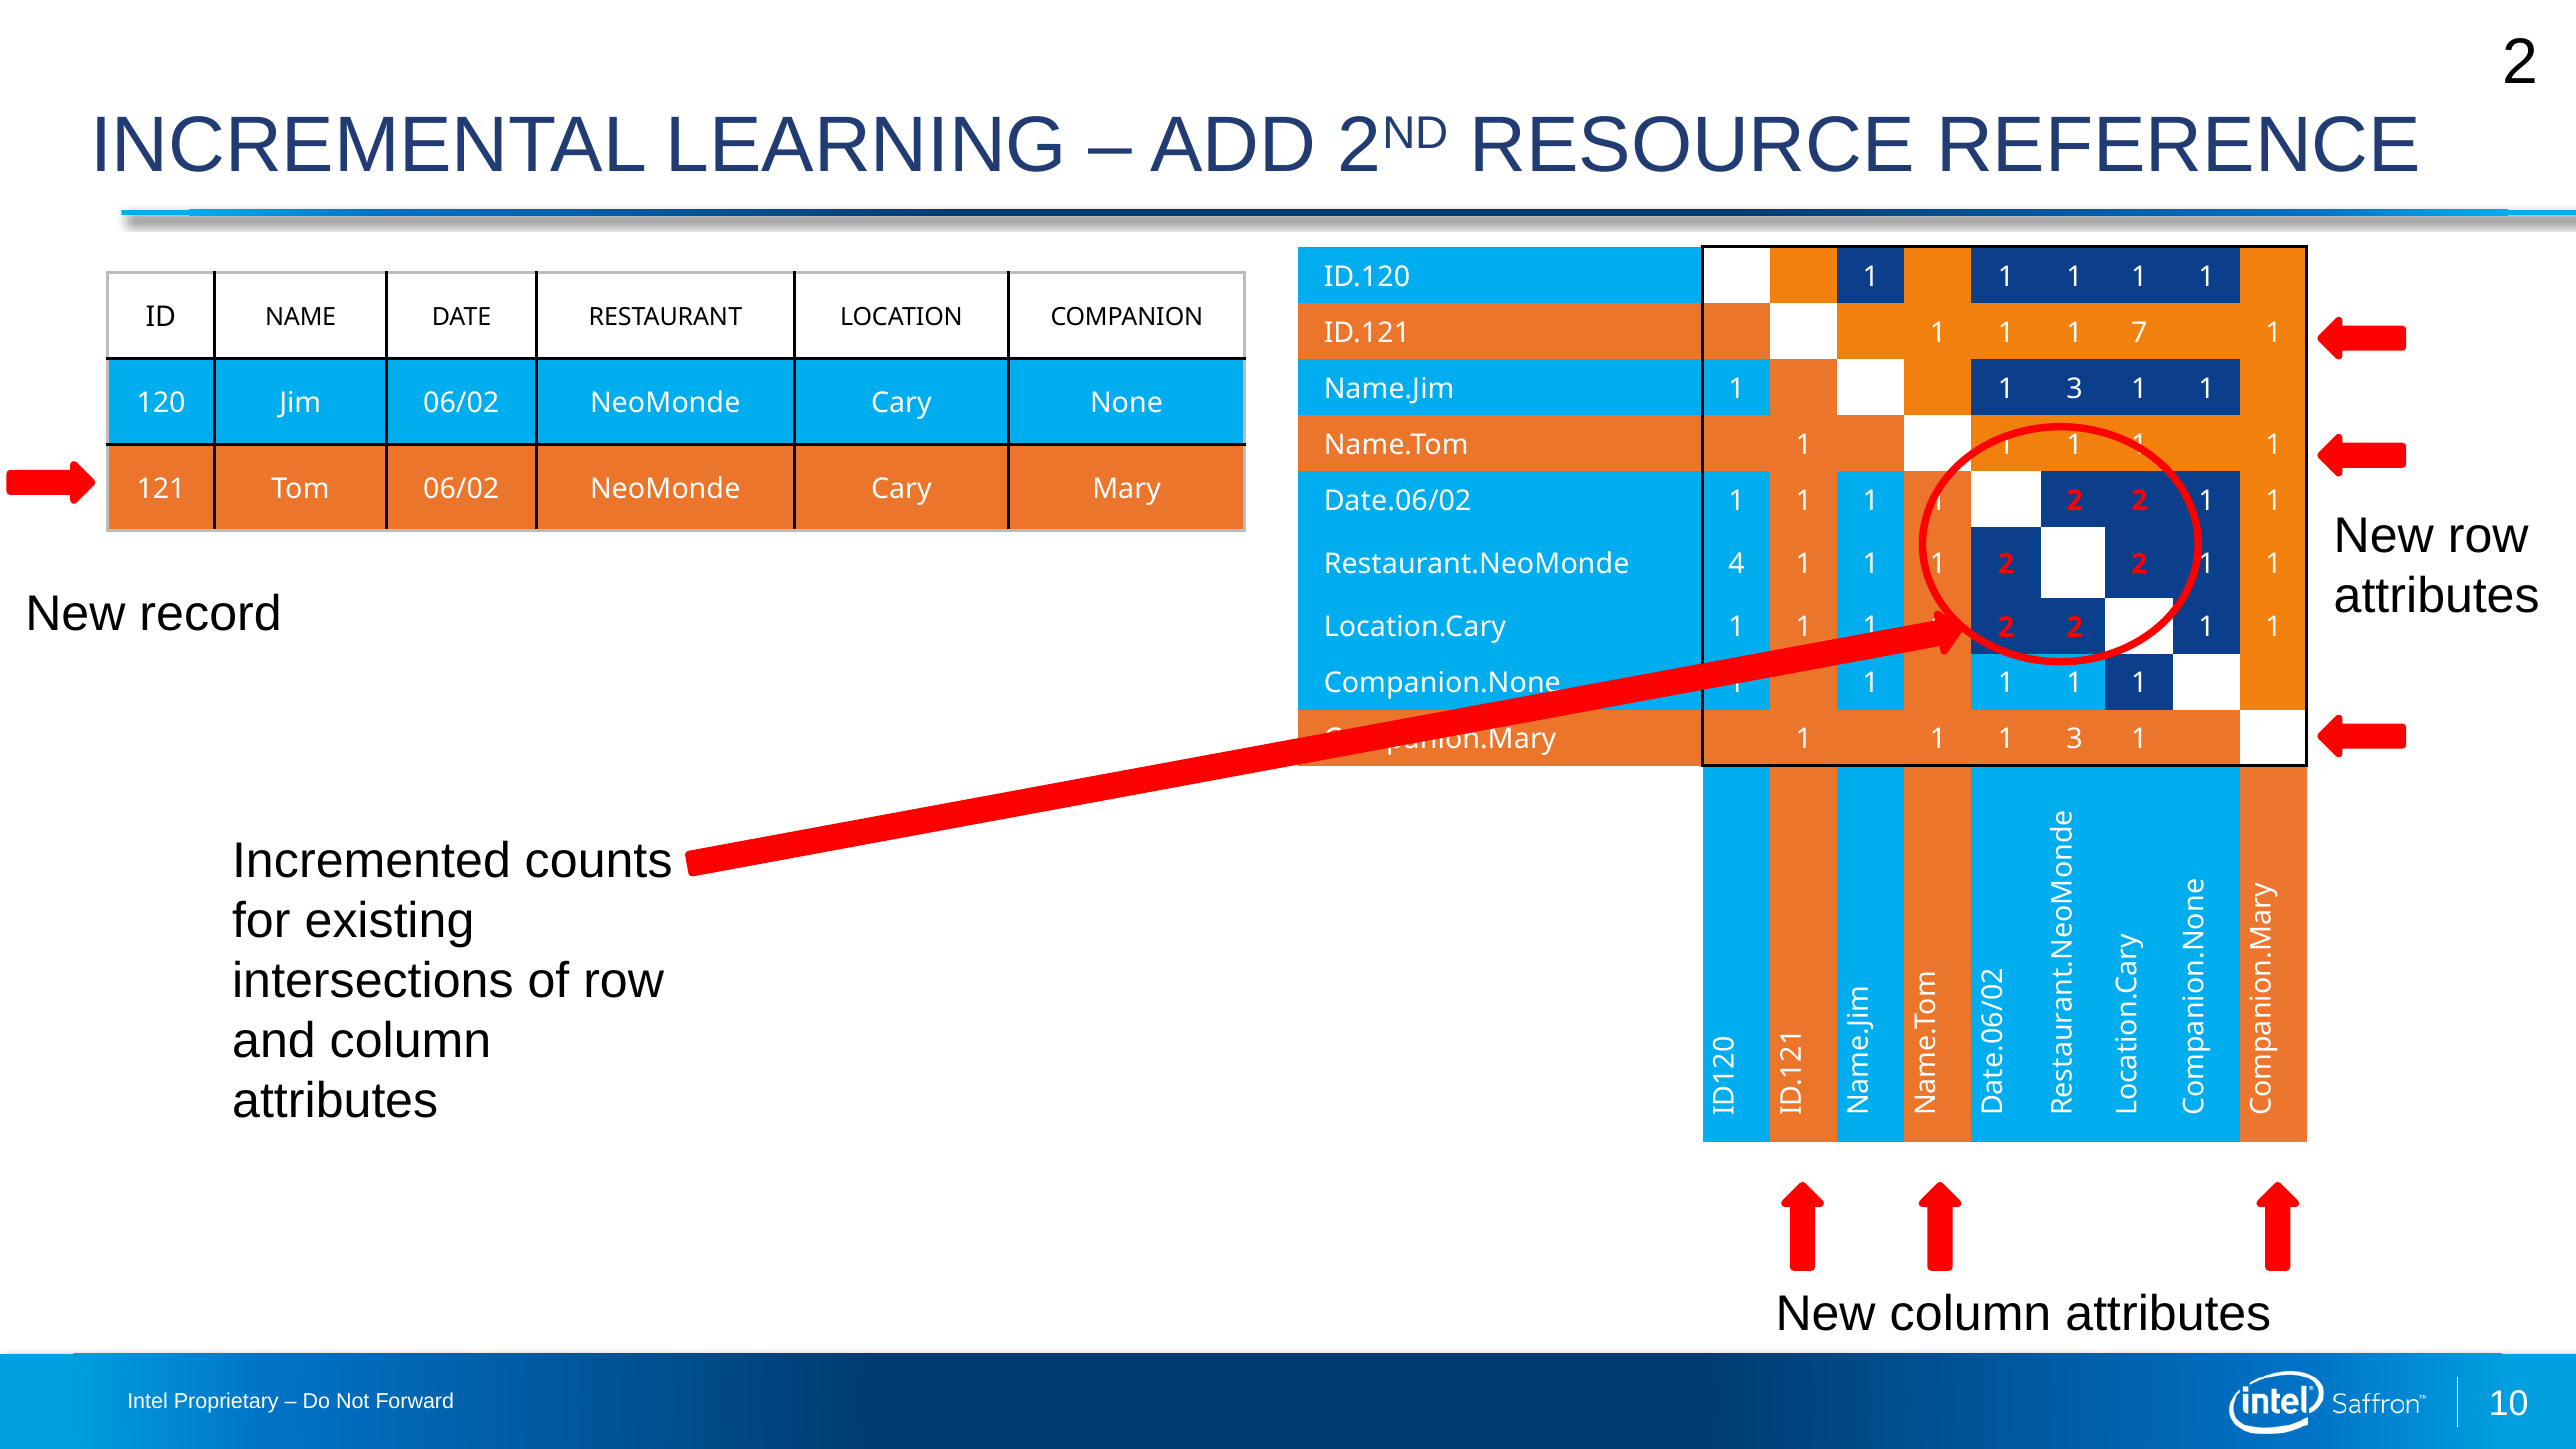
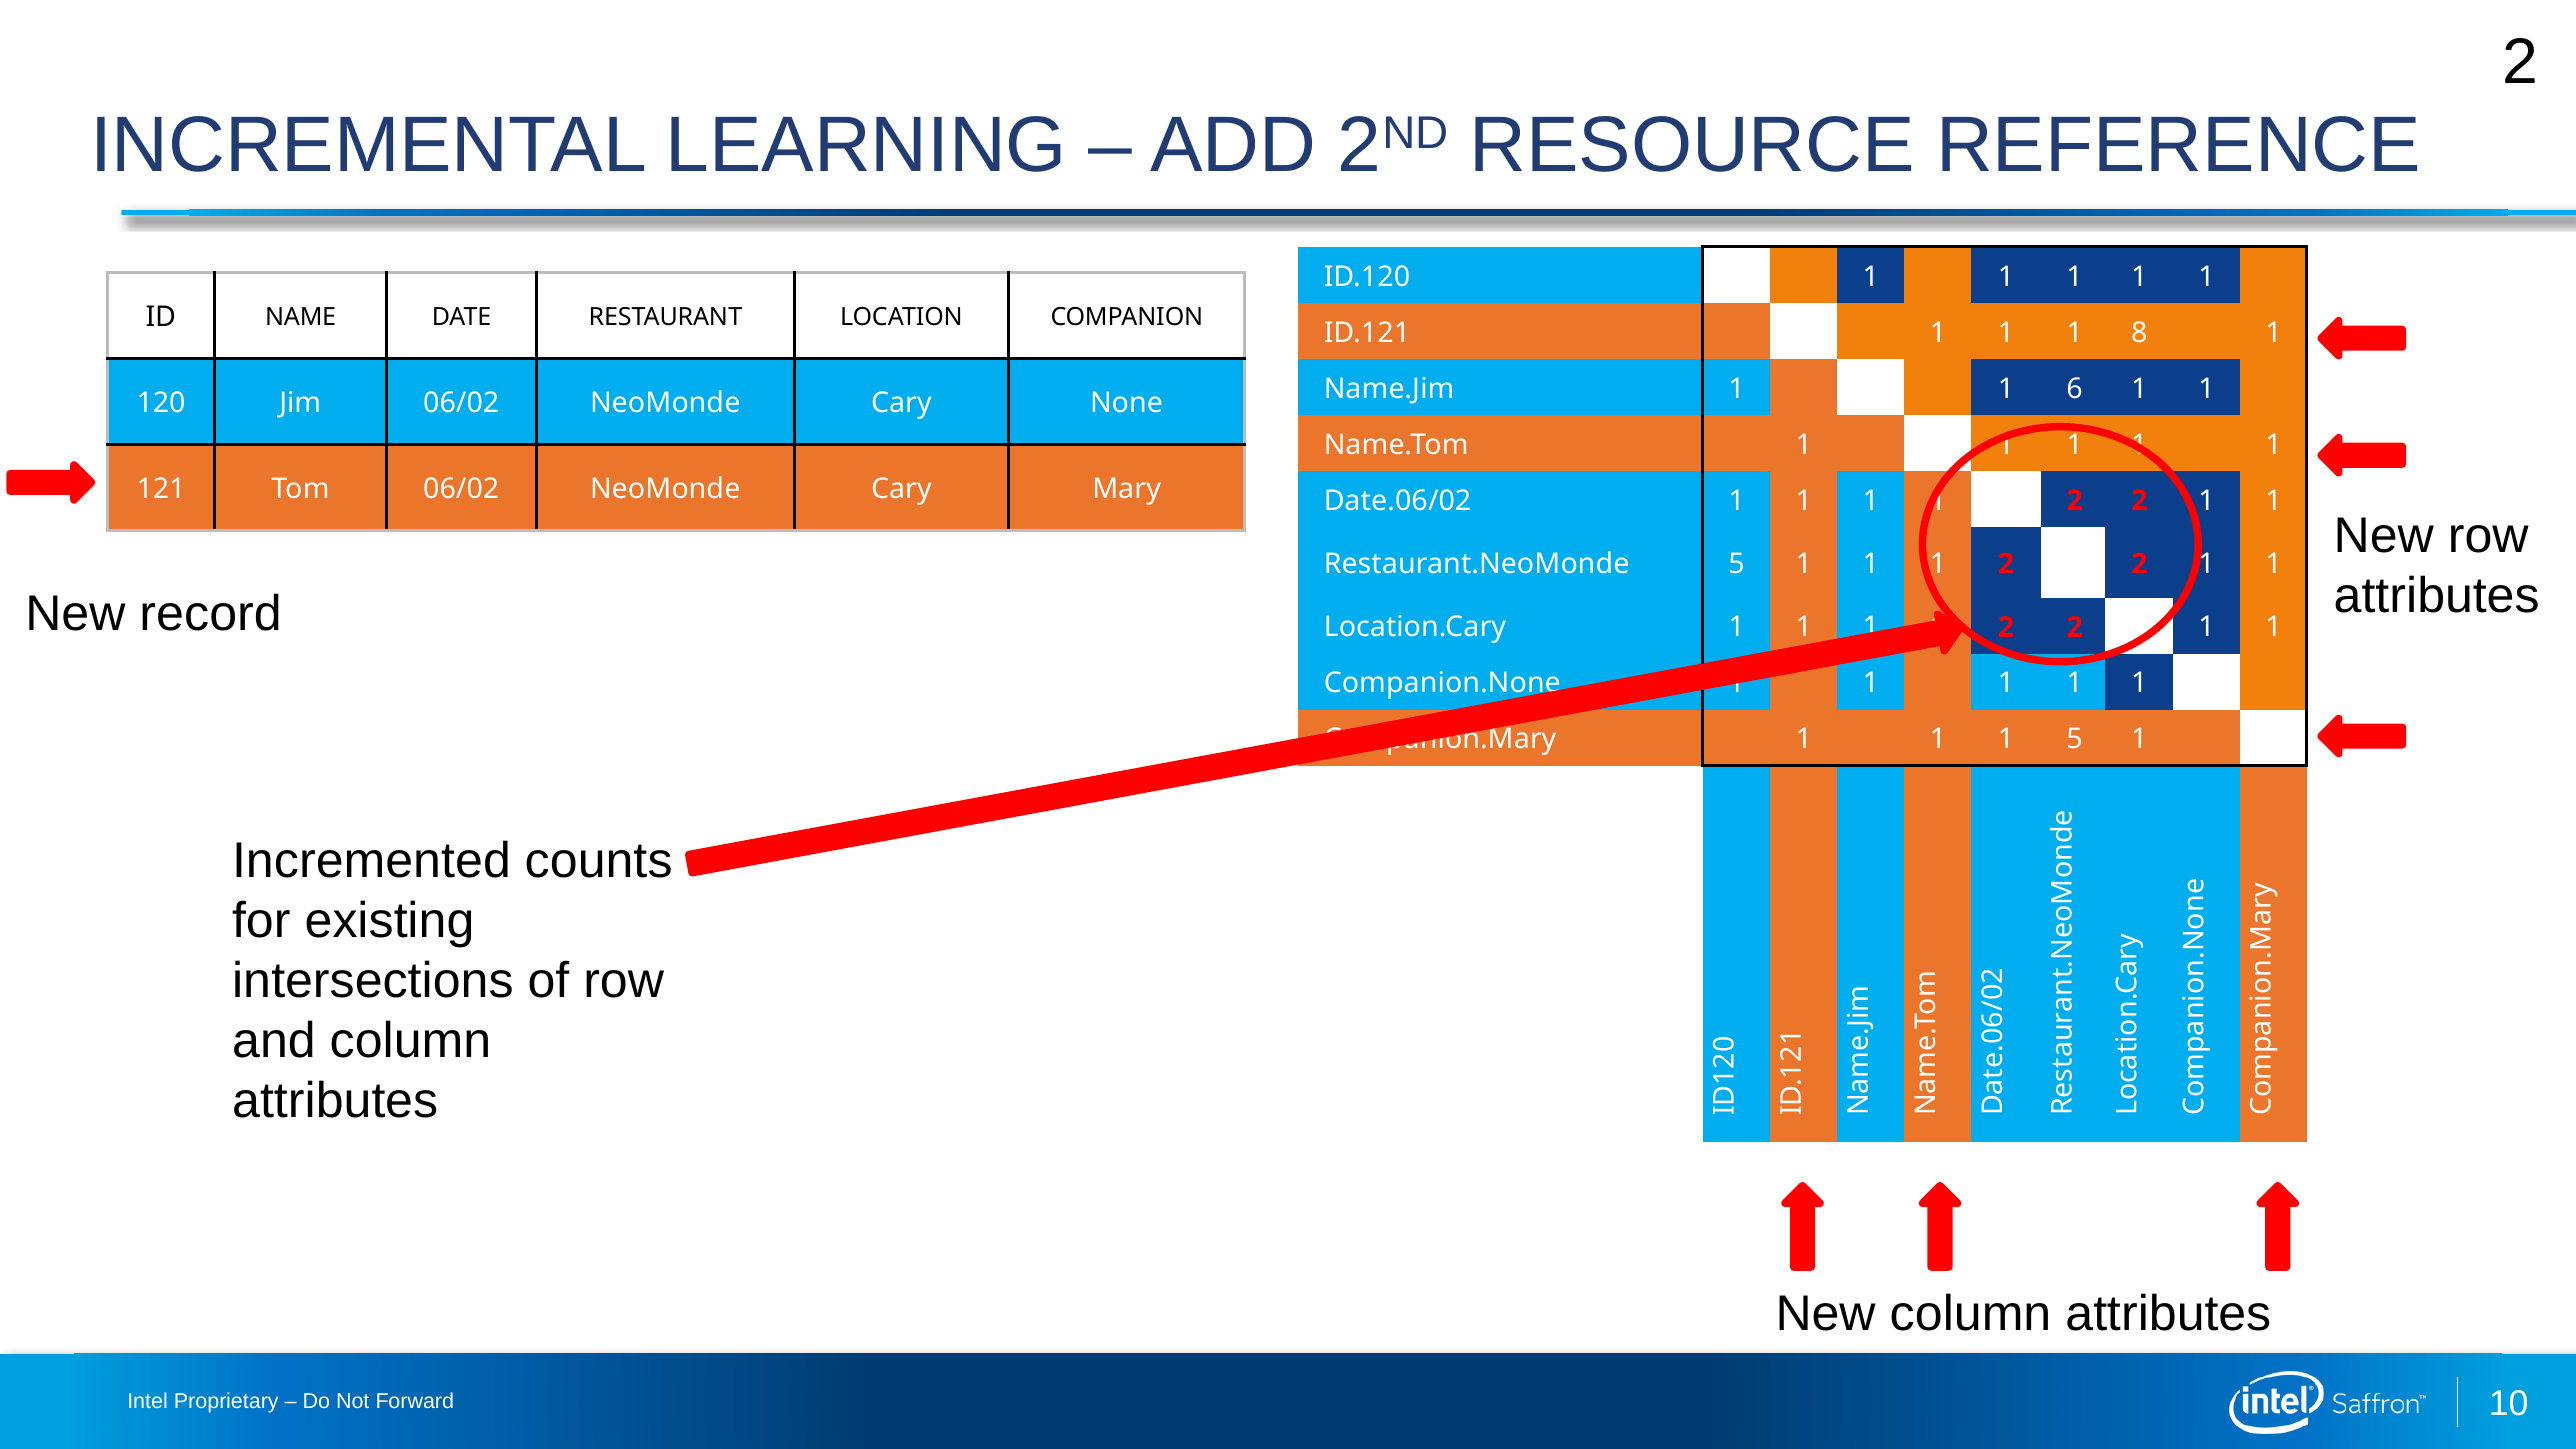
7: 7 -> 8
Name.Jim 1 1 3: 3 -> 6
Restaurant.NeoMonde 4: 4 -> 5
3 at (2075, 739): 3 -> 5
